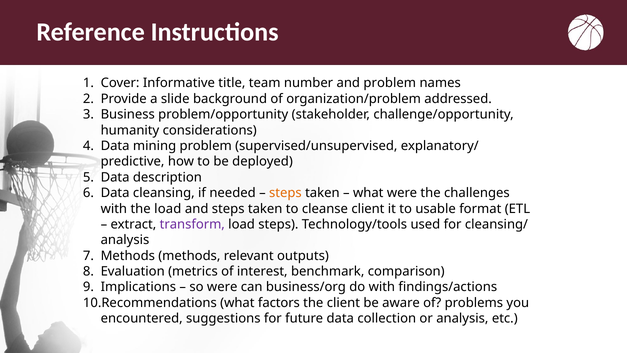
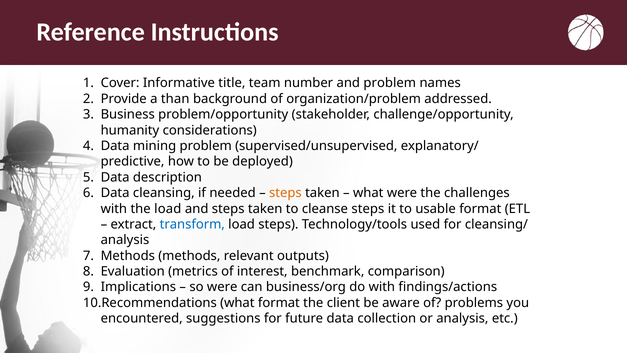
slide: slide -> than
cleanse client: client -> steps
transform colour: purple -> blue
what factors: factors -> format
